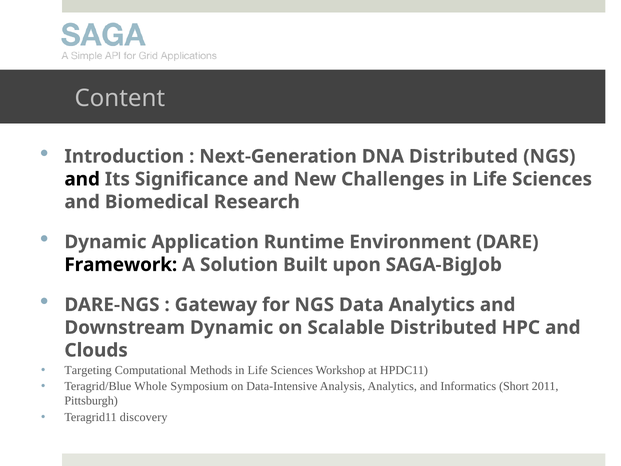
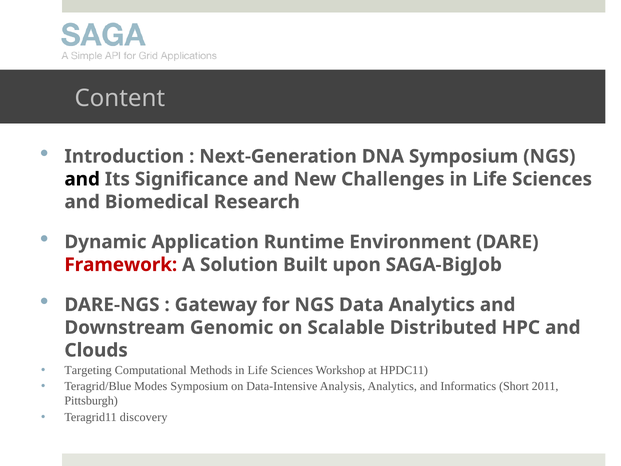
DNA Distributed: Distributed -> Symposium
Framework colour: black -> red
Downstream Dynamic: Dynamic -> Genomic
Whole: Whole -> Modes
